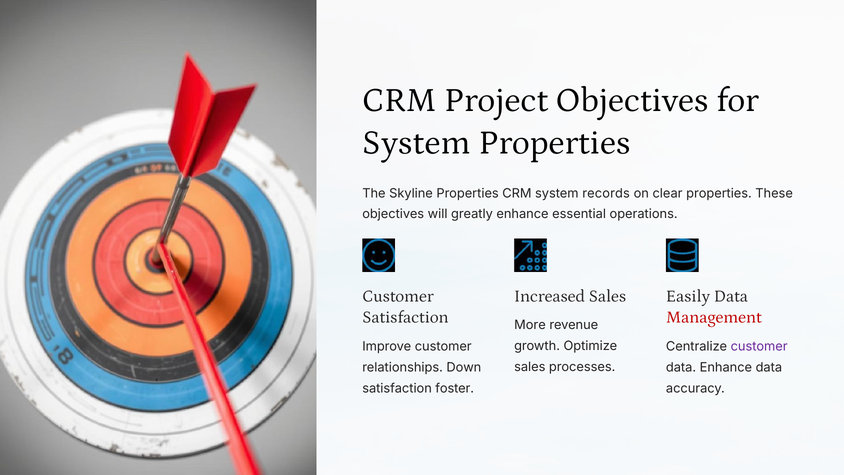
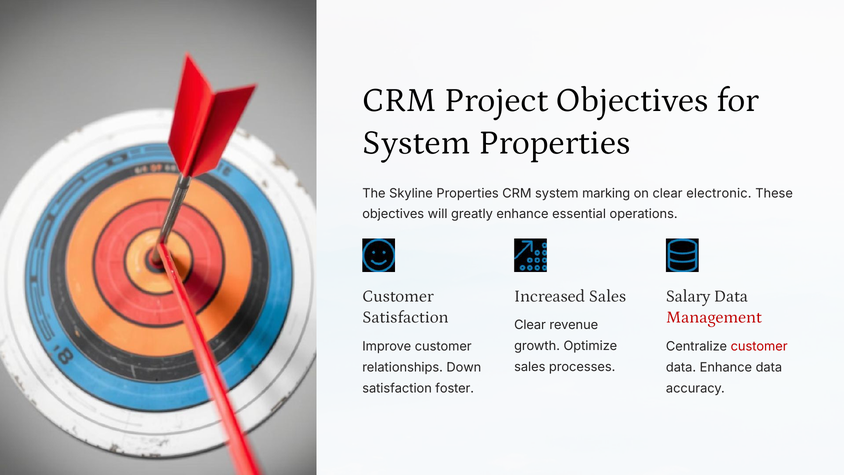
records: records -> marking
clear properties: properties -> electronic
Easily: Easily -> Salary
More at (530, 325): More -> Clear
customer at (759, 346) colour: purple -> red
